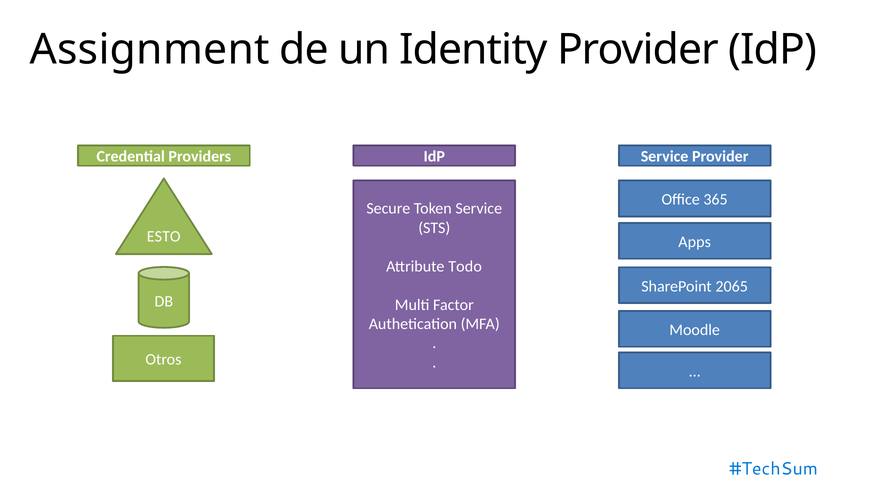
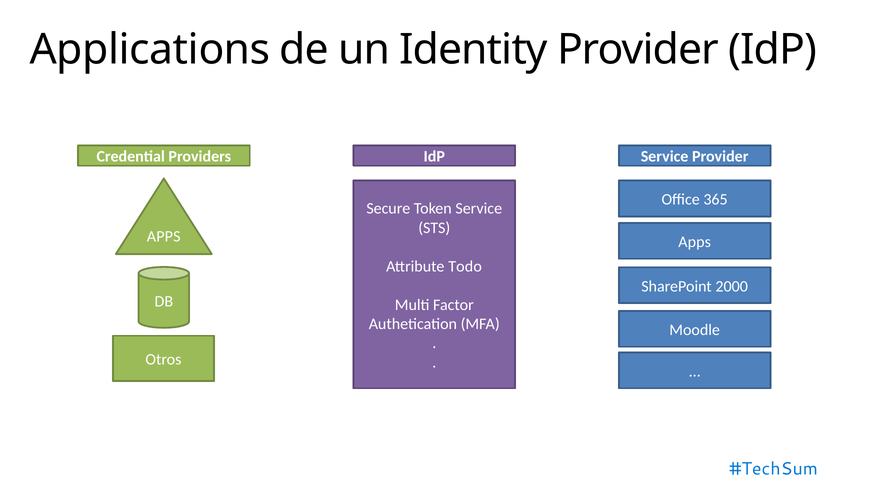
Assignment: Assignment -> Applications
ESTO at (164, 237): ESTO -> APPS
2065: 2065 -> 2000
